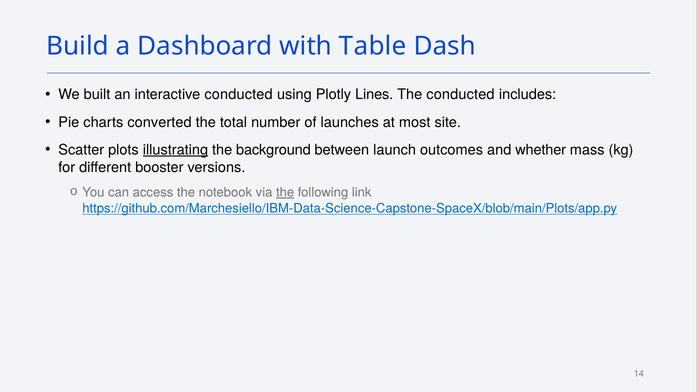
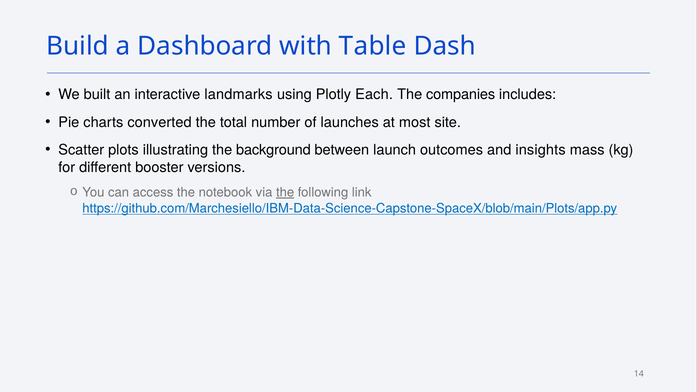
interactive conducted: conducted -> landmarks
Lines: Lines -> Each
The conducted: conducted -> companies
illustrating underline: present -> none
whether: whether -> insights
